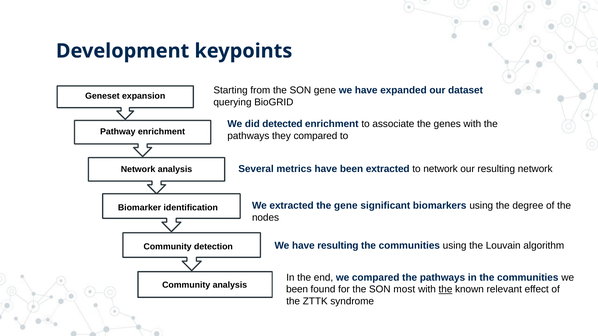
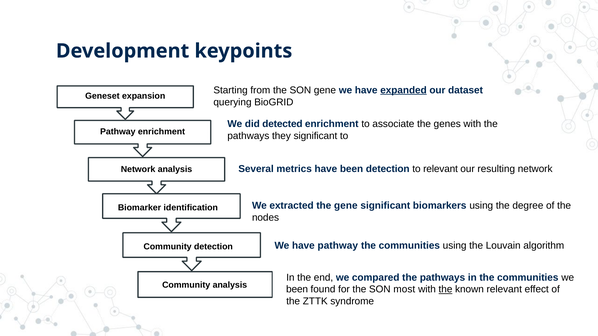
expanded underline: none -> present
they compared: compared -> significant
been extracted: extracted -> detection
to network: network -> relevant
have resulting: resulting -> pathway
